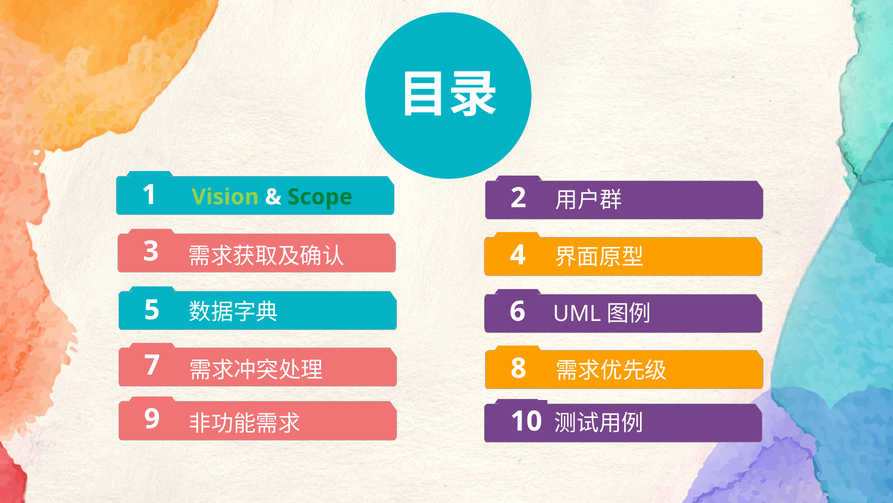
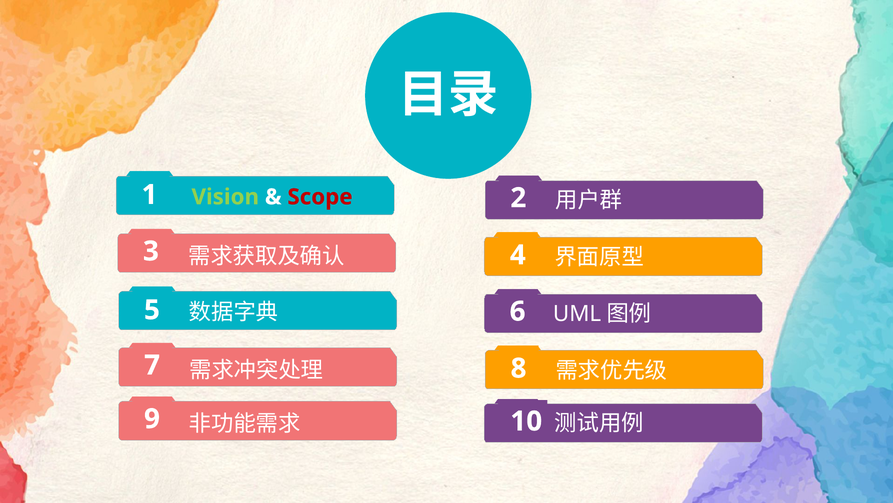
Scope colour: green -> red
